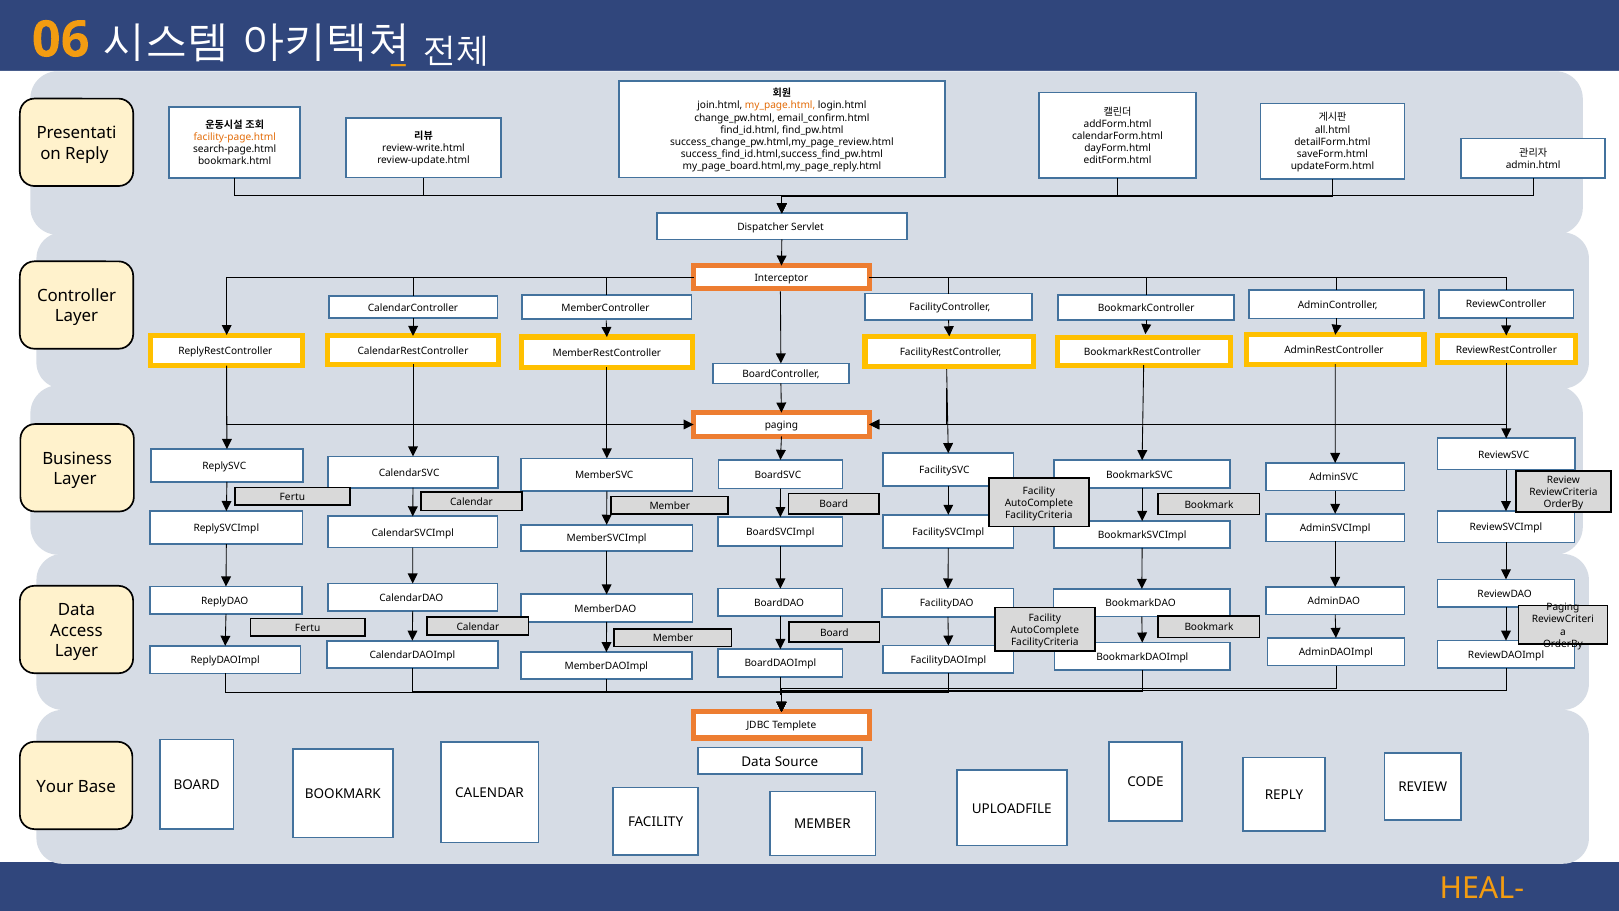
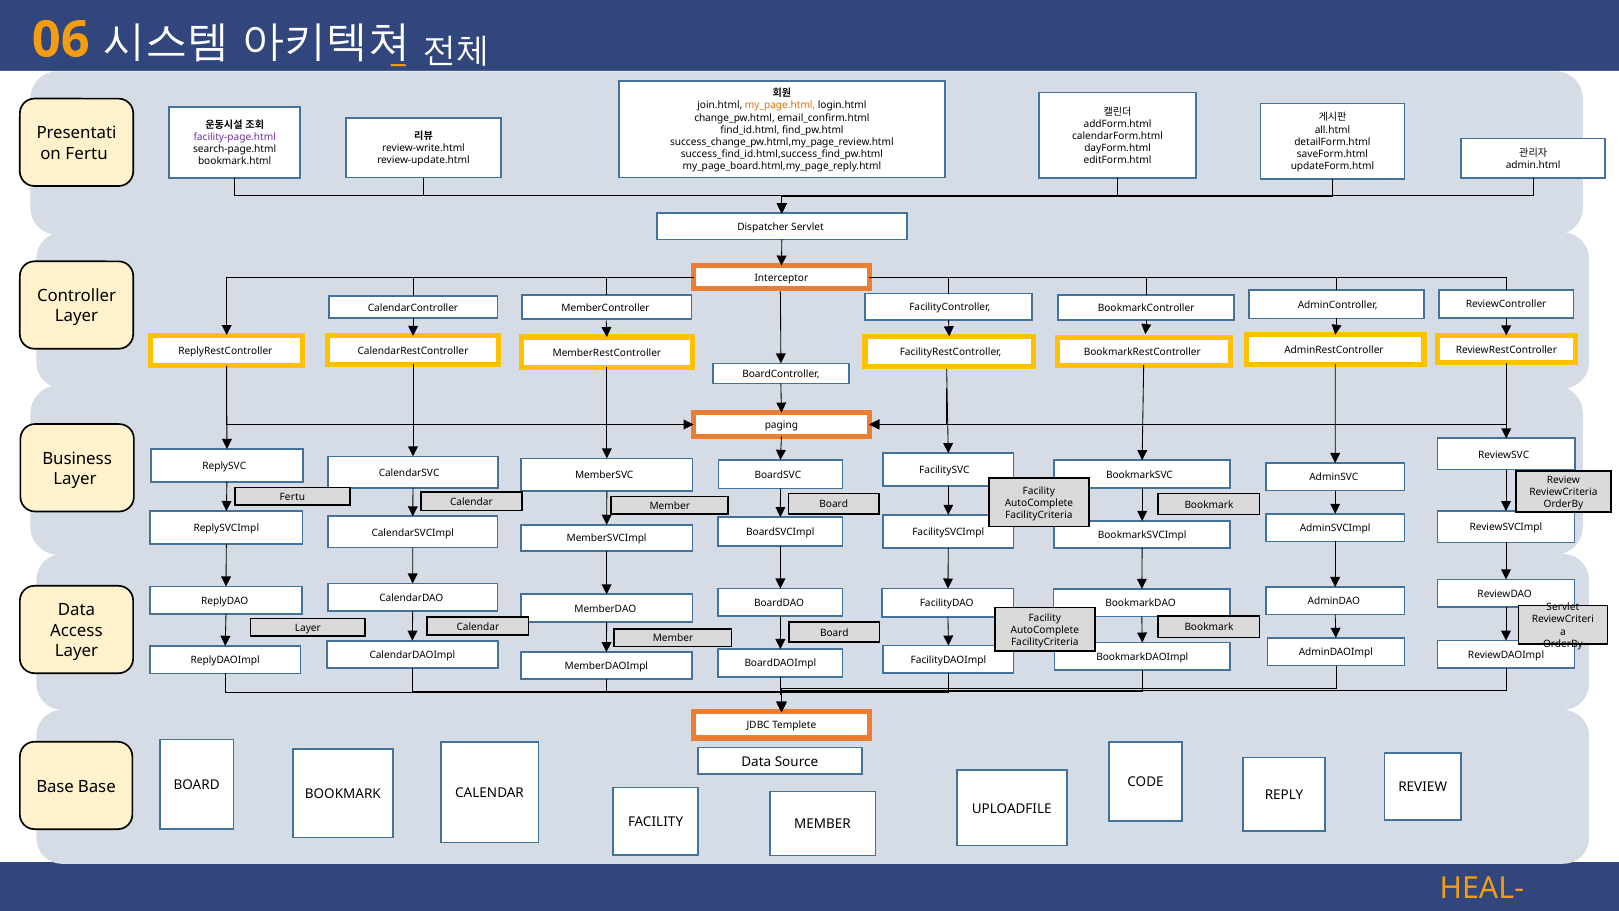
facility-page.html colour: orange -> purple
Reply at (87, 154): Reply -> Fertu
Paging at (1563, 607): Paging -> Servlet
Fertu at (308, 628): Fertu -> Layer
Your at (55, 786): Your -> Base
